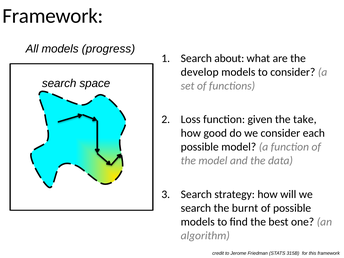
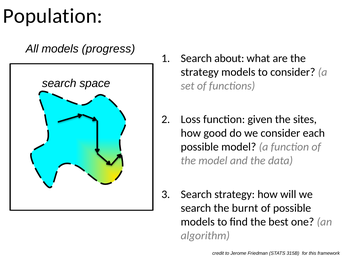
Framework at (53, 16): Framework -> Population
develop at (200, 72): develop -> strategy
take: take -> sites
